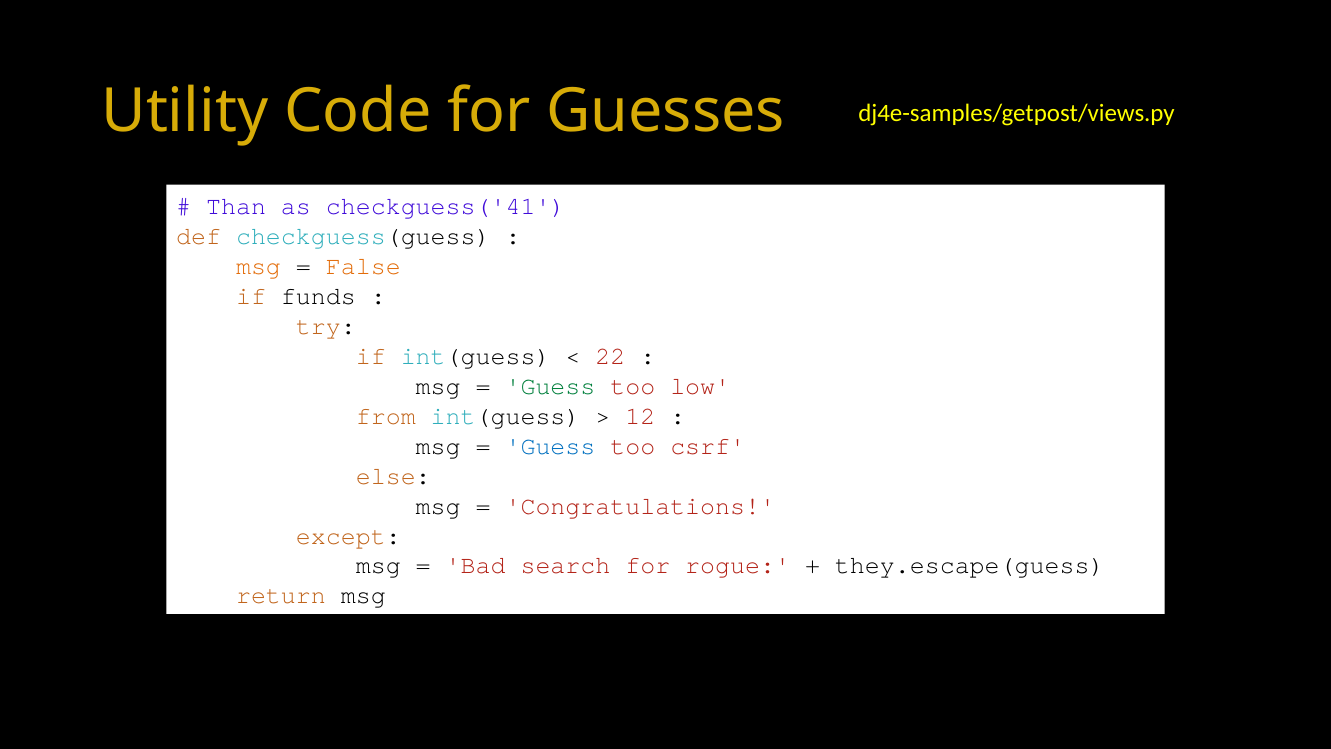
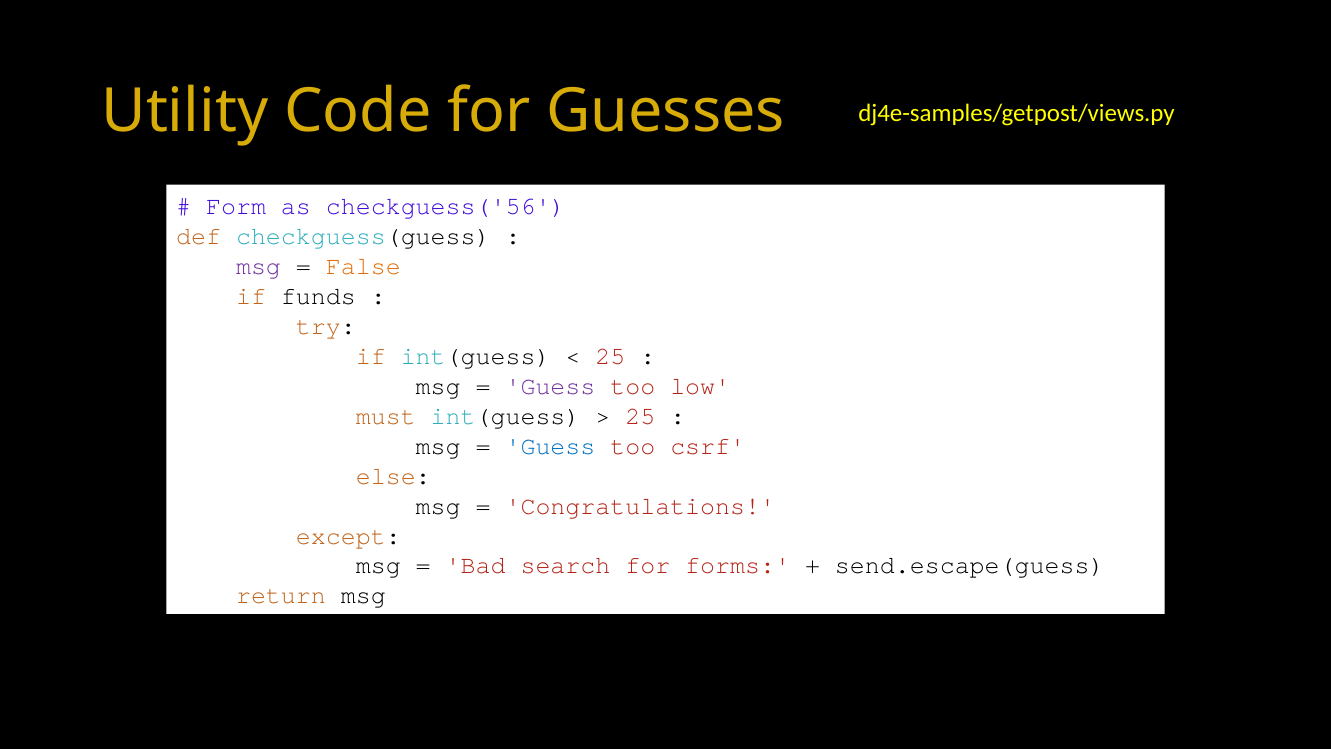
Than: Than -> Form
checkguess('41: checkguess('41 -> checkguess('56
msg at (259, 266) colour: orange -> purple
22 at (610, 356): 22 -> 25
Guess at (550, 386) colour: green -> purple
from: from -> must
12 at (640, 416): 12 -> 25
rogue: rogue -> forms
they.escape(guess: they.escape(guess -> send.escape(guess
